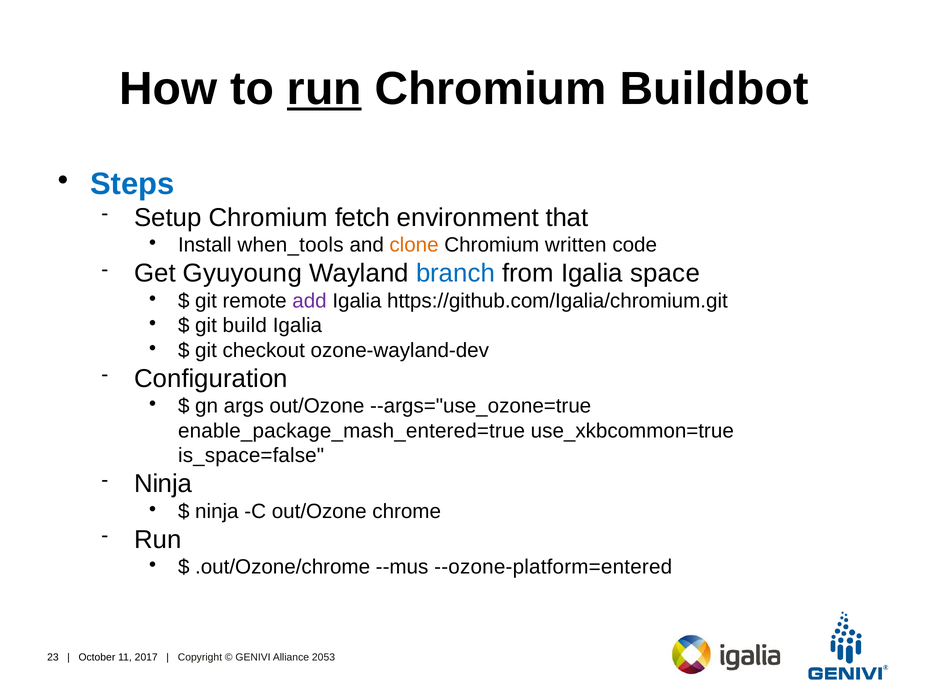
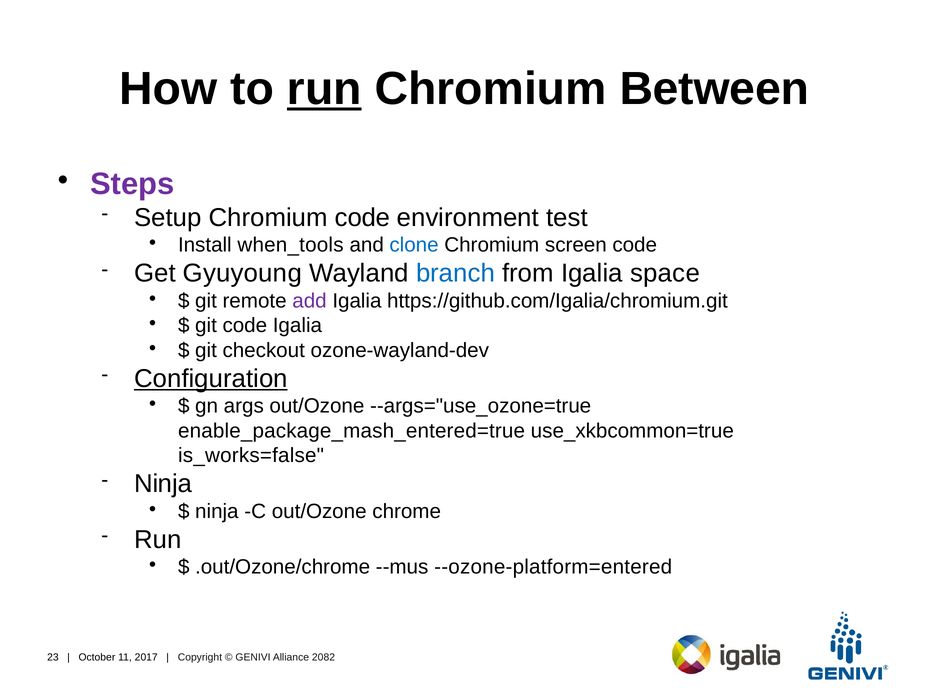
Buildbot: Buildbot -> Between
Steps colour: blue -> purple
Chromium fetch: fetch -> code
that: that -> test
clone colour: orange -> blue
written: written -> screen
git build: build -> code
Configuration underline: none -> present
is_space=false: is_space=false -> is_works=false
2053: 2053 -> 2082
